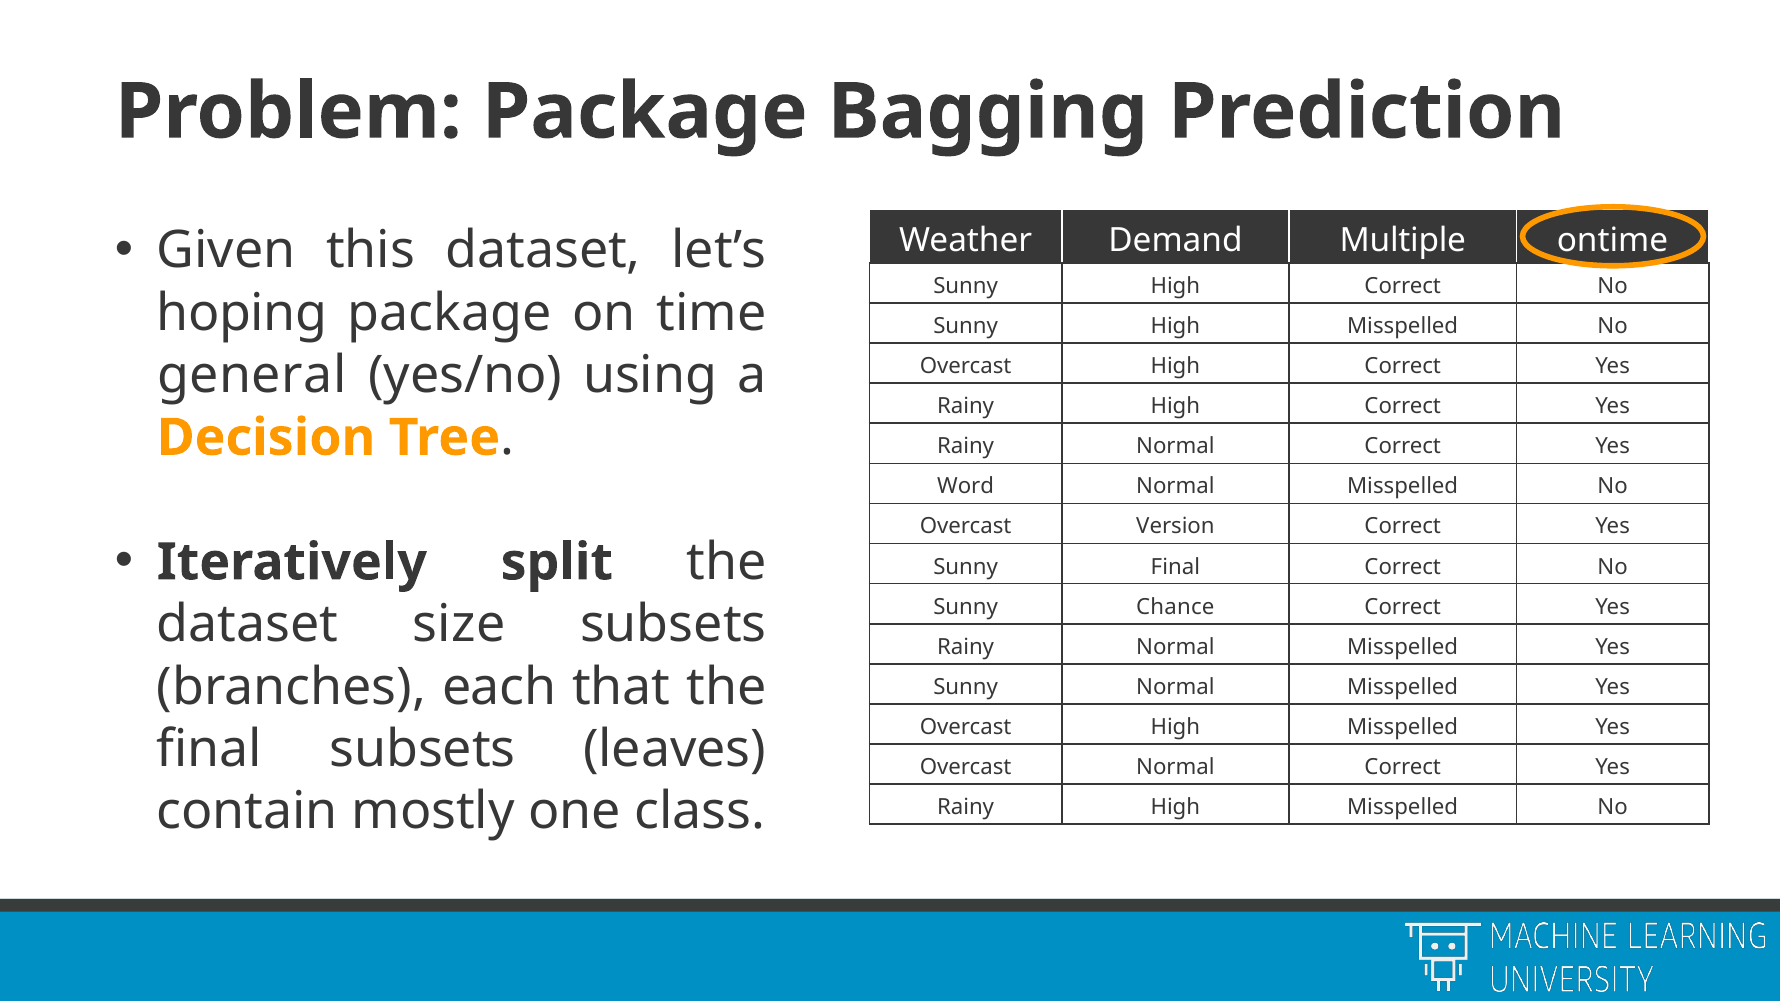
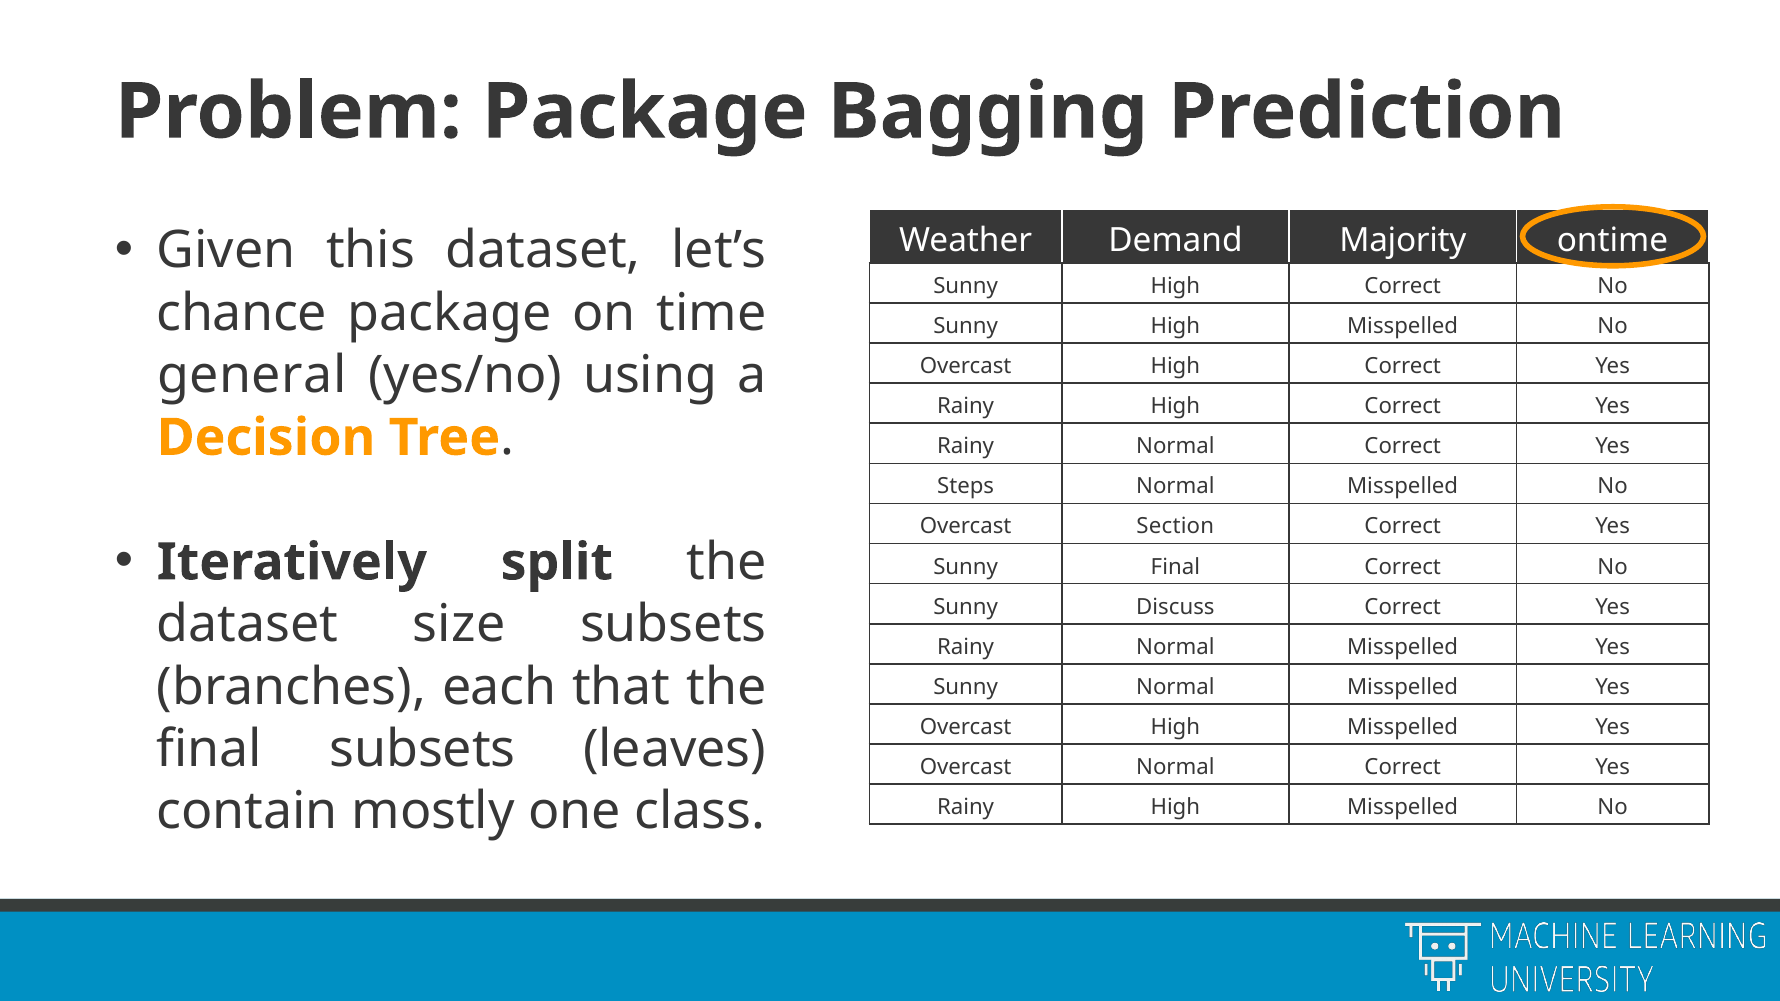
Multiple: Multiple -> Majority
hoping: hoping -> chance
Word: Word -> Steps
Version: Version -> Section
Chance: Chance -> Discuss
